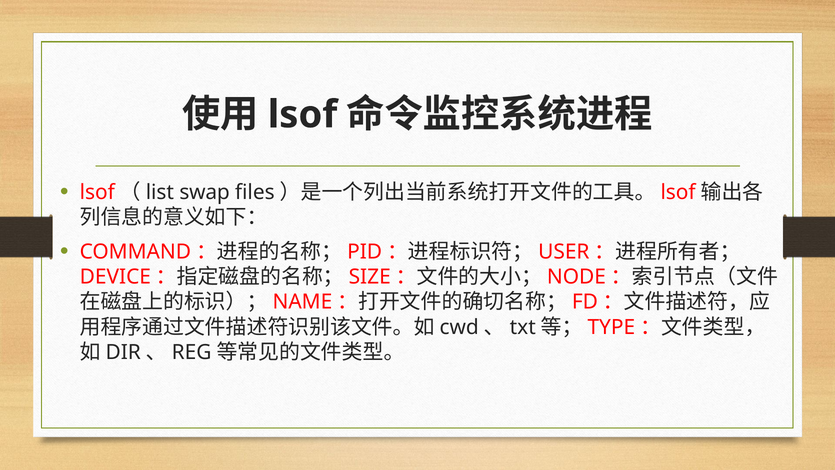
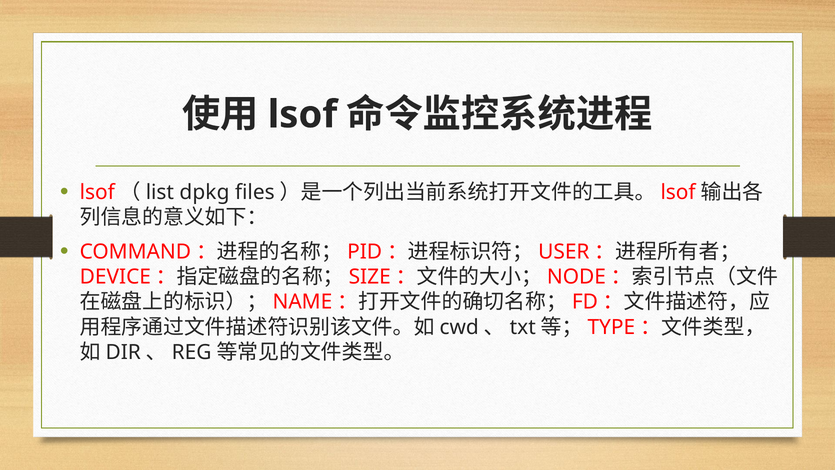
swap: swap -> dpkg
